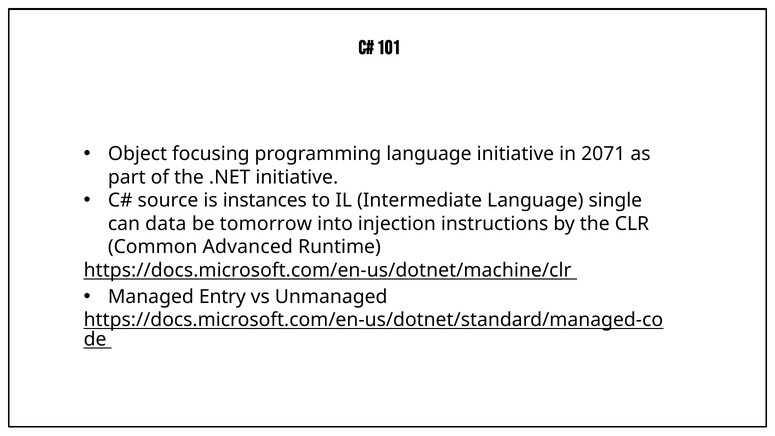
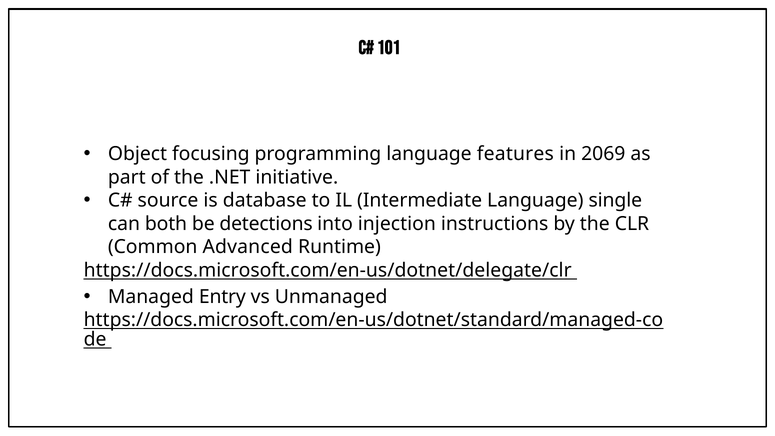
language initiative: initiative -> features
2071: 2071 -> 2069
instances: instances -> database
data: data -> both
tomorrow: tomorrow -> detections
https://docs.microsoft.com/en-us/dotnet/machine/clr: https://docs.microsoft.com/en-us/dotnet/machine/clr -> https://docs.microsoft.com/en-us/dotnet/delegate/clr
